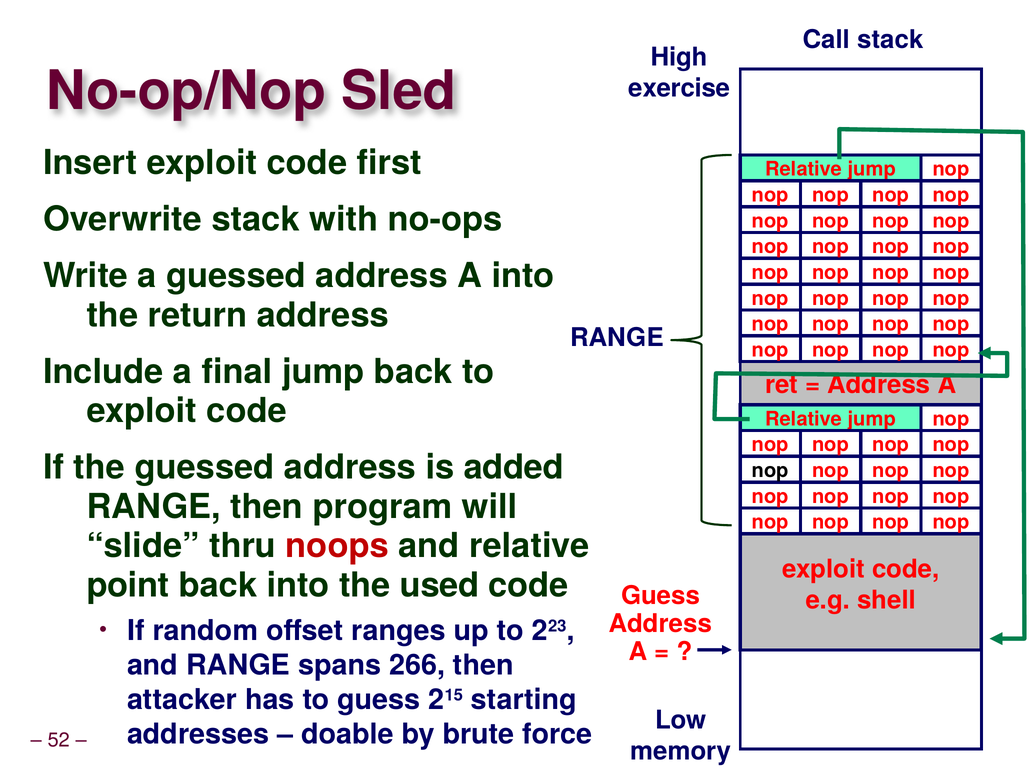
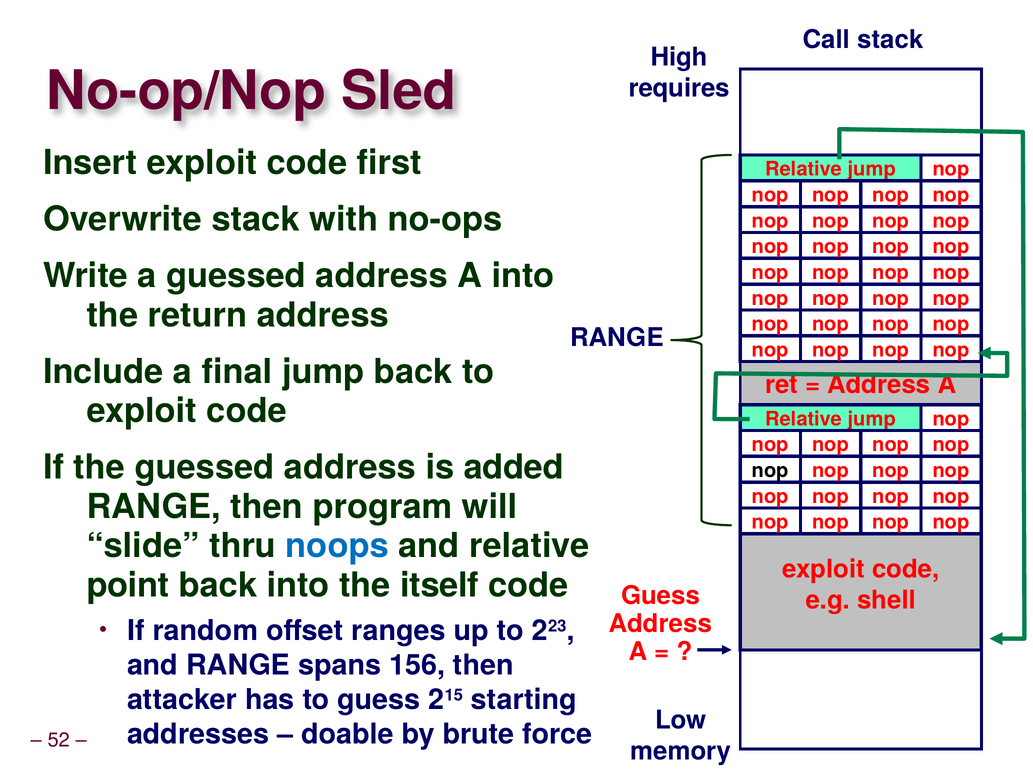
exercise: exercise -> requires
noops colour: red -> blue
used: used -> itself
266: 266 -> 156
